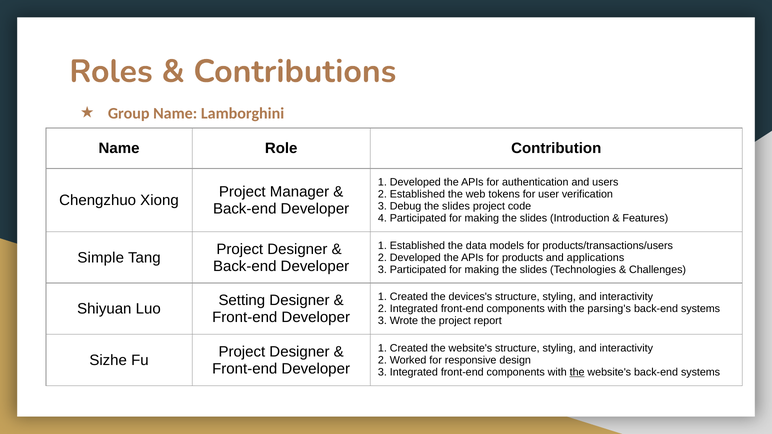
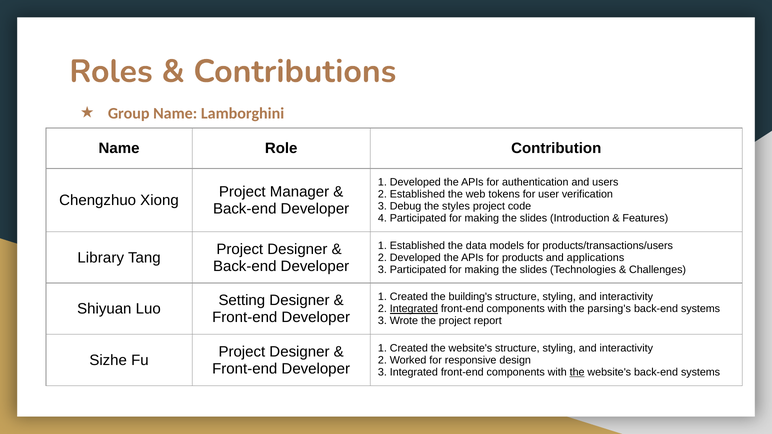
Debug the slides: slides -> styles
Simple: Simple -> Library
devices's: devices's -> building's
Integrated at (414, 309) underline: none -> present
